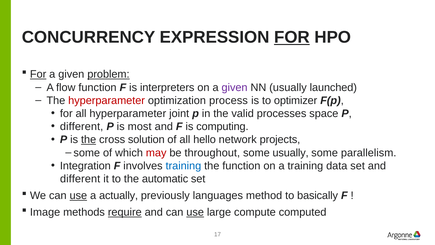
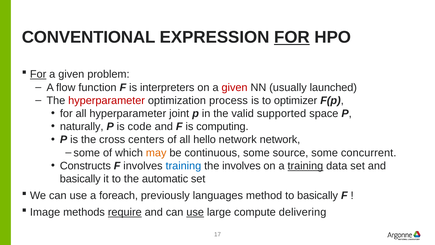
CONCURRENCY: CONCURRENCY -> CONVENTIONAL
problem underline: present -> none
given at (235, 87) colour: purple -> red
processes: processes -> supported
different at (82, 126): different -> naturally
most: most -> code
the at (89, 140) underline: present -> none
solution: solution -> centers
network projects: projects -> network
may colour: red -> orange
throughout: throughout -> continuous
some usually: usually -> source
parallelism: parallelism -> concurrent
Integration: Integration -> Constructs
the function: function -> involves
training at (305, 166) underline: none -> present
different at (80, 179): different -> basically
use at (78, 195) underline: present -> none
actually: actually -> foreach
computed: computed -> delivering
